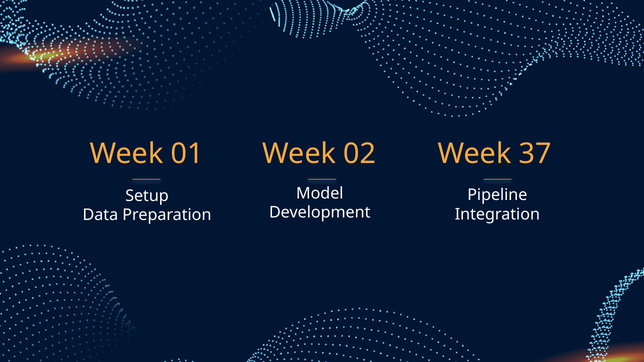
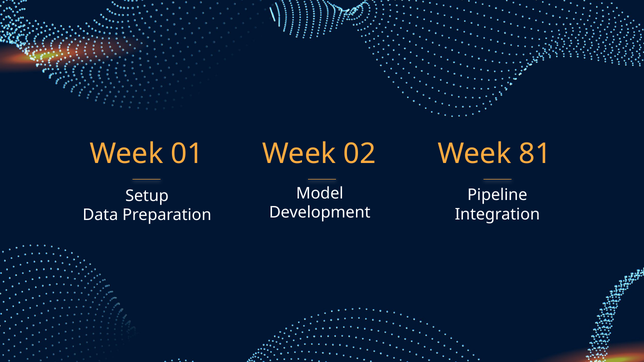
37: 37 -> 81
